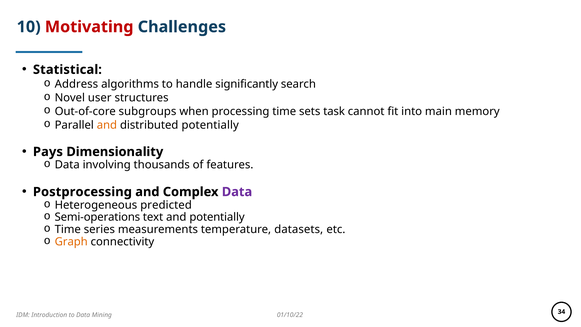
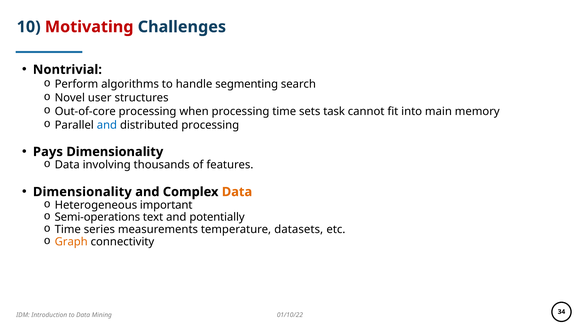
Statistical: Statistical -> Nontrivial
Address: Address -> Perform
significantly: significantly -> segmenting
Out-of-core subgroups: subgroups -> processing
and at (107, 125) colour: orange -> blue
distributed potentially: potentially -> processing
Postprocessing at (82, 192): Postprocessing -> Dimensionality
Data at (237, 192) colour: purple -> orange
predicted: predicted -> important
